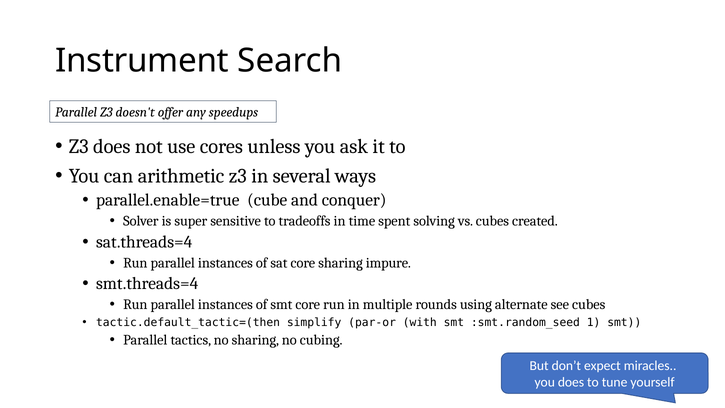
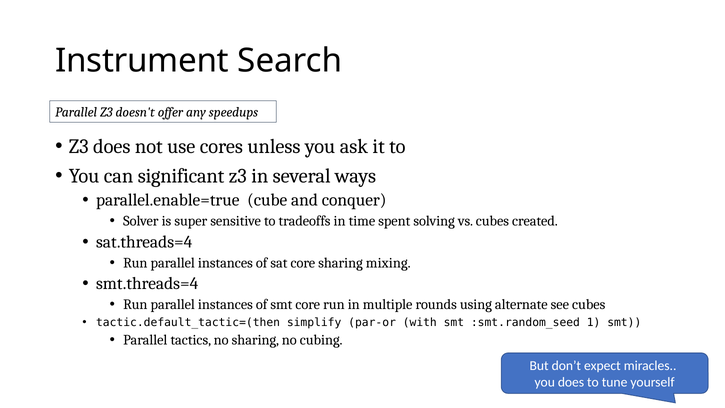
arithmetic: arithmetic -> significant
impure: impure -> mixing
